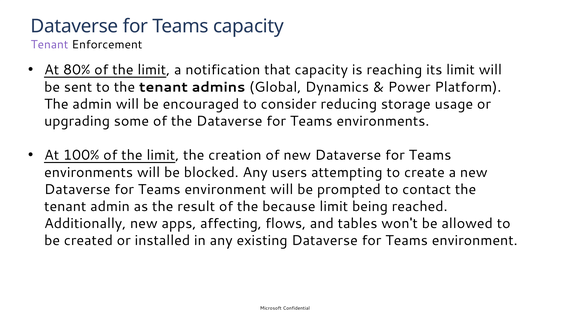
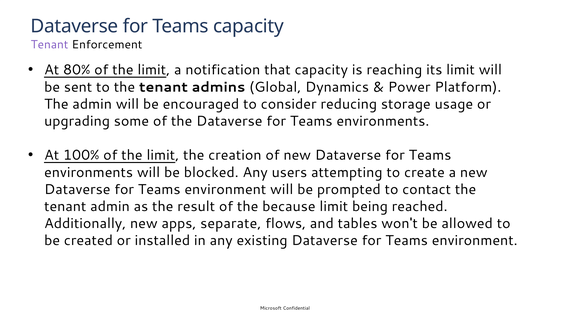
affecting: affecting -> separate
